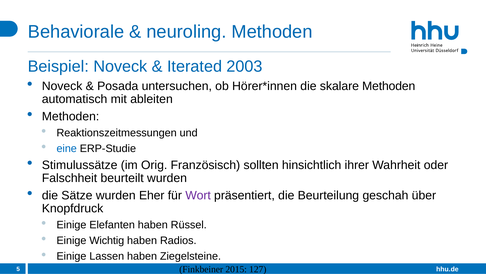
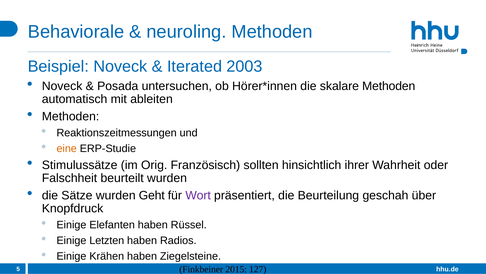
eine colour: blue -> orange
Eher: Eher -> Geht
Wichtig: Wichtig -> Letzten
Lassen: Lassen -> Krähen
